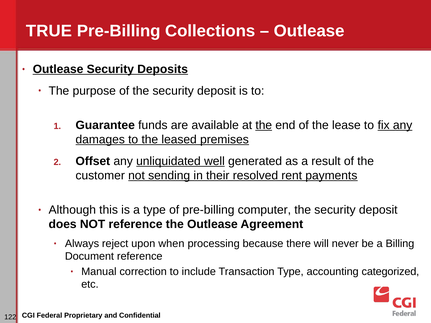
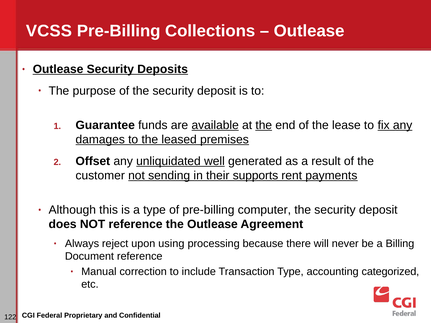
TRUE: TRUE -> VCSS
available underline: none -> present
resolved: resolved -> supports
when: when -> using
